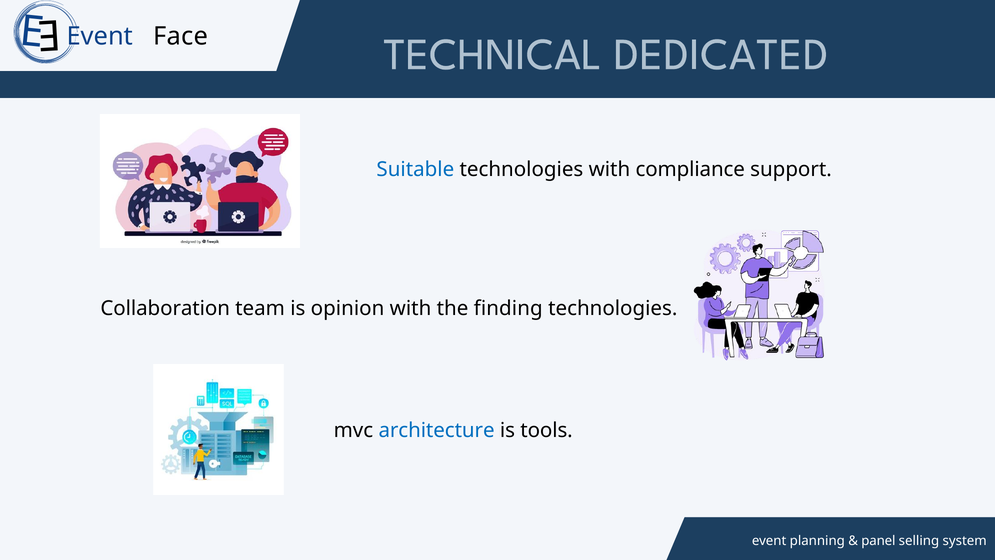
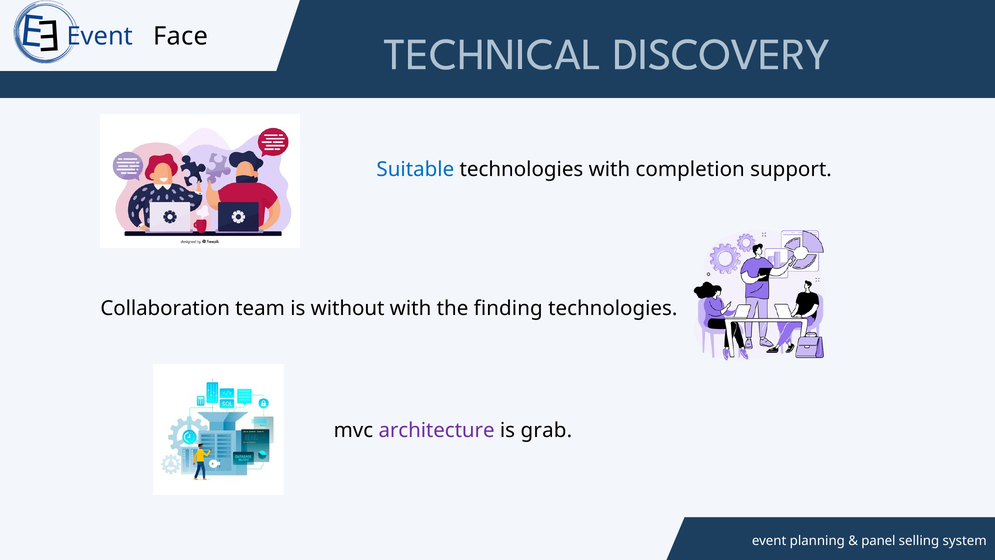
DEDICATED: DEDICATED -> DISCOVERY
compliance: compliance -> completion
opinion: opinion -> without
architecture colour: blue -> purple
tools: tools -> grab
